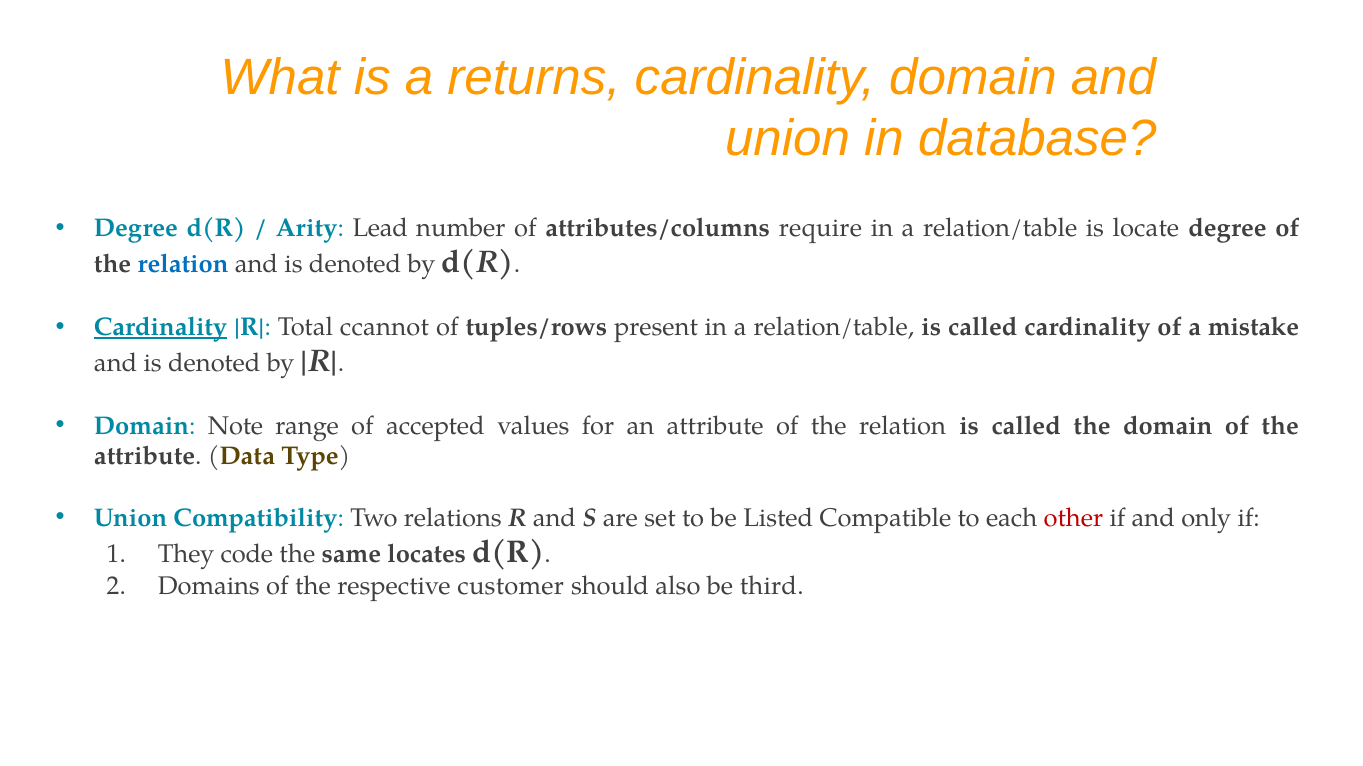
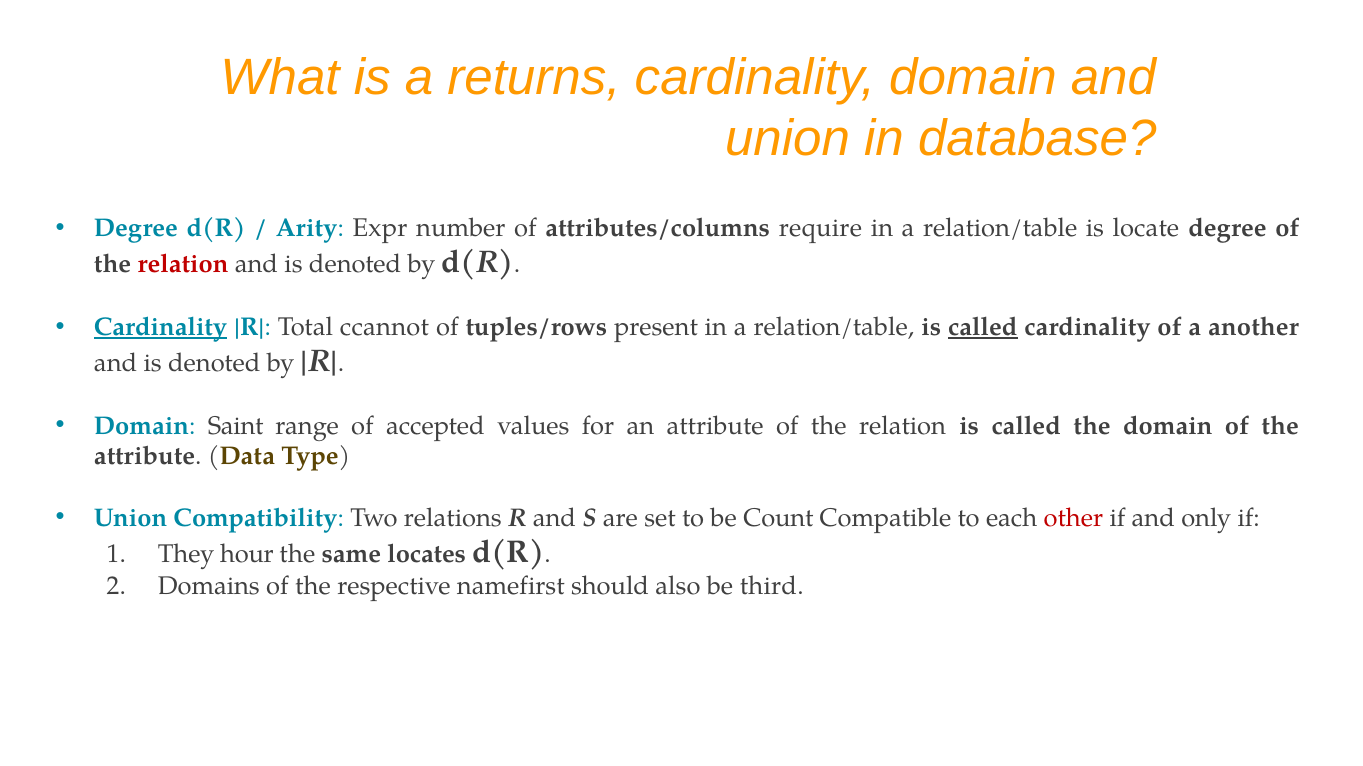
Lead: Lead -> Expr
relation at (183, 265) colour: blue -> red
called at (983, 327) underline: none -> present
mistake: mistake -> another
Note: Note -> Saint
Listed: Listed -> Count
code: code -> hour
customer: customer -> namefirst
